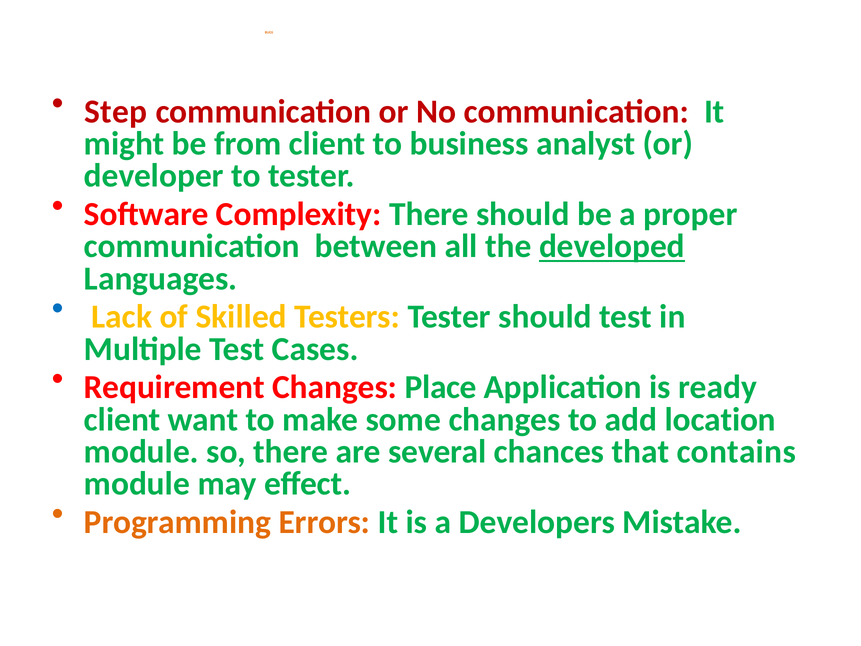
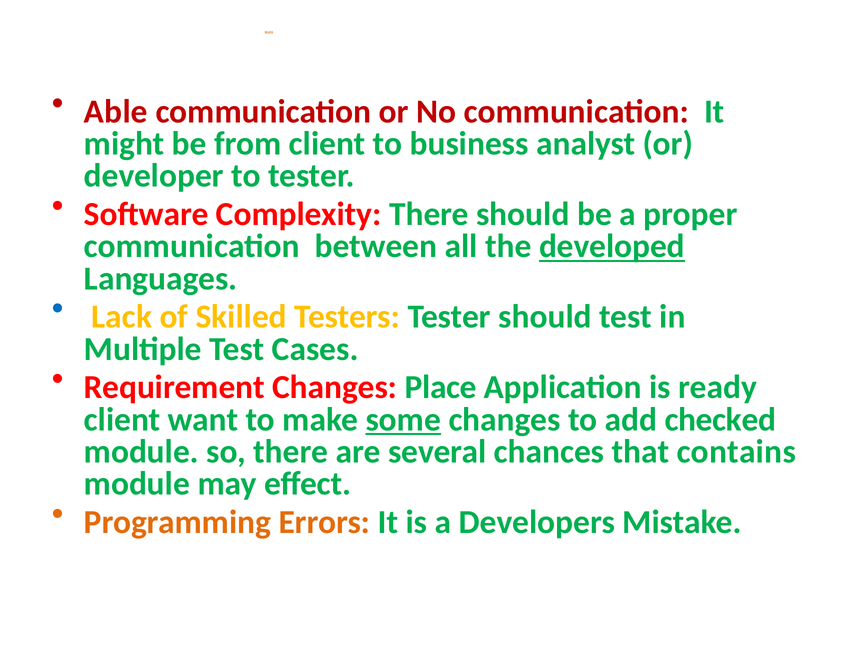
Step: Step -> Able
some underline: none -> present
location: location -> checked
